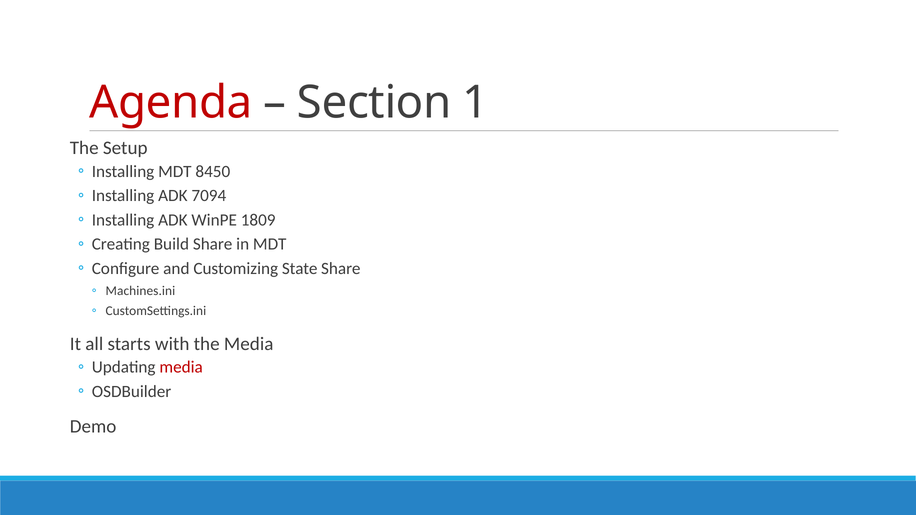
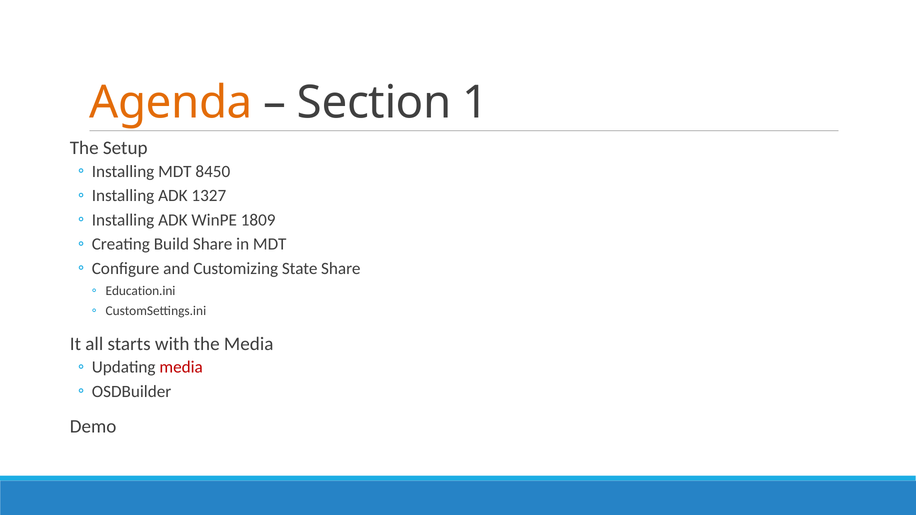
Agenda colour: red -> orange
7094: 7094 -> 1327
Machines.ini: Machines.ini -> Education.ini
